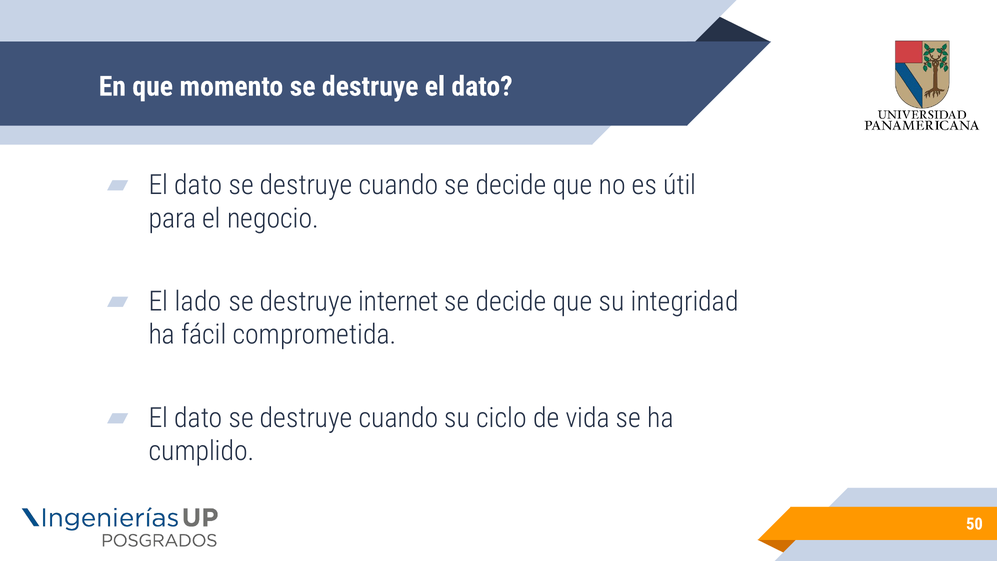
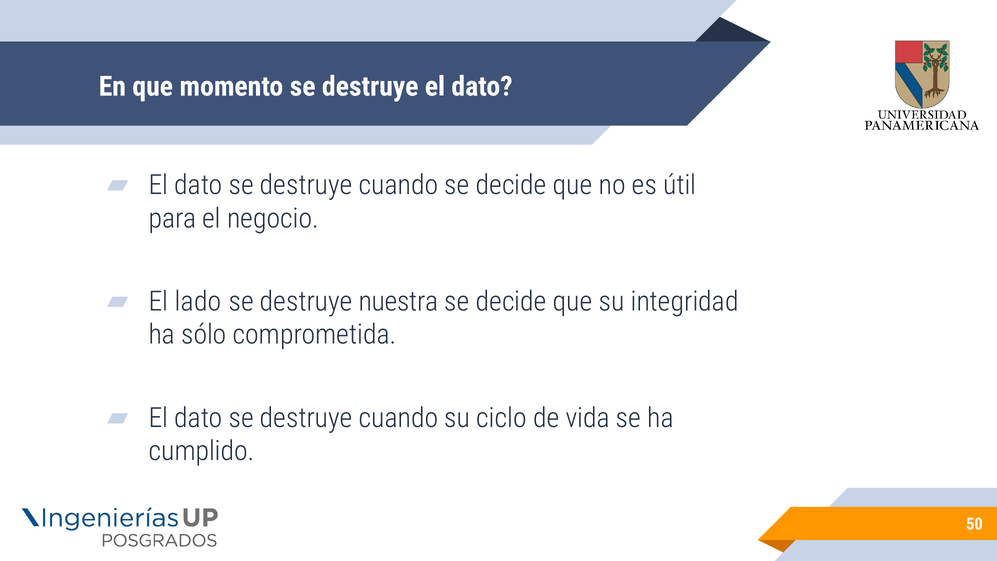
internet: internet -> nuestra
fácil: fácil -> sólo
